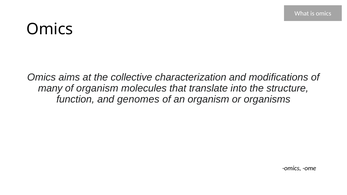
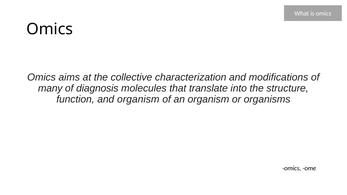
of organism: organism -> diagnosis
and genomes: genomes -> organism
